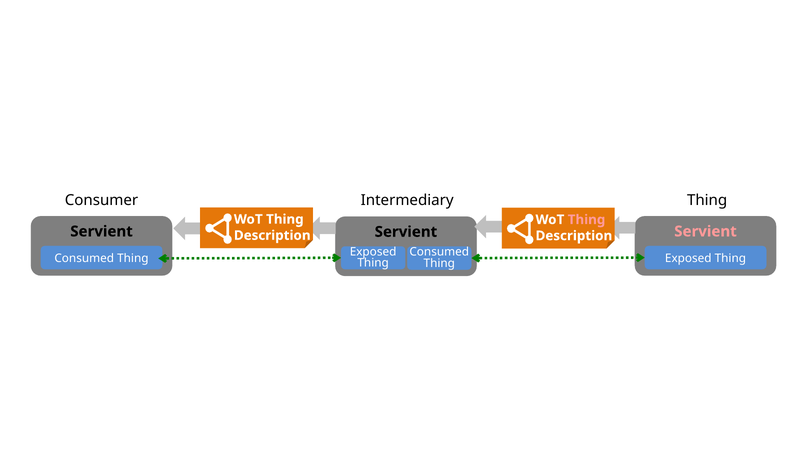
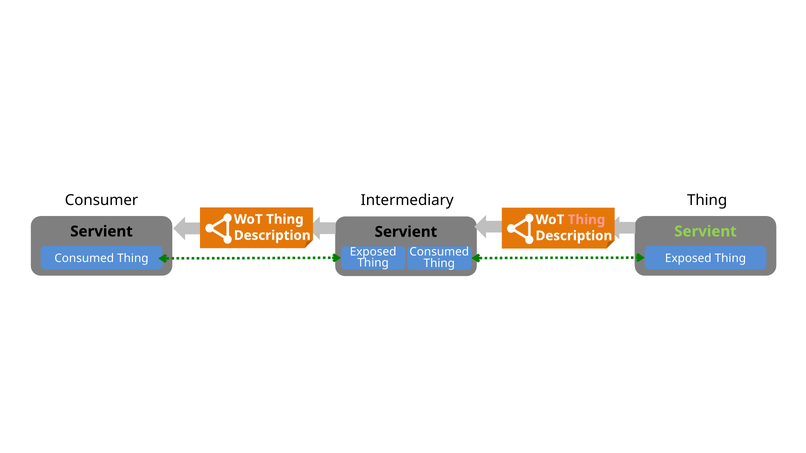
Servient at (705, 232) colour: pink -> light green
